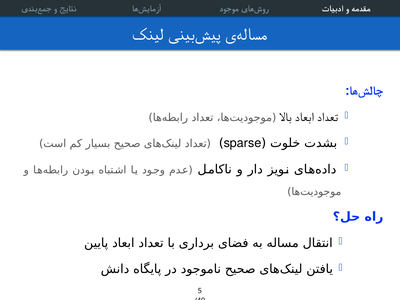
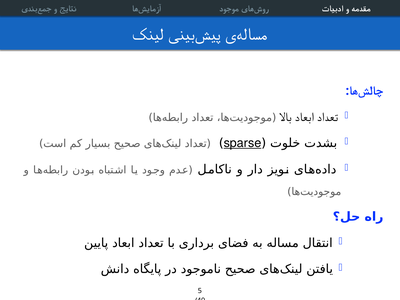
sparse underline: none -> present
